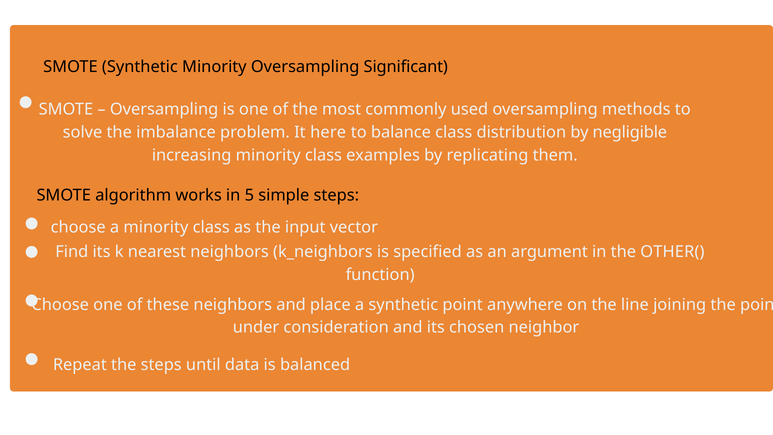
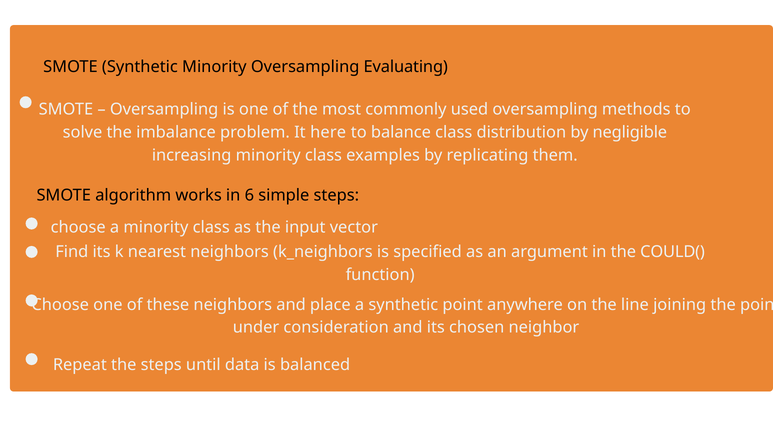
Significant: Significant -> Evaluating
5: 5 -> 6
OTHER(: OTHER( -> COULD(
